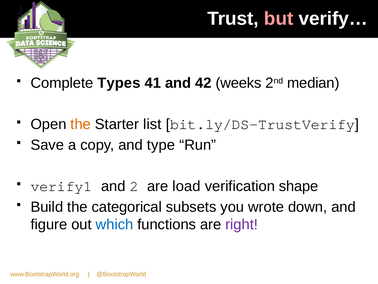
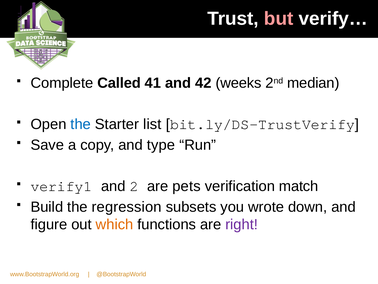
Types: Types -> Called
the at (81, 124) colour: orange -> blue
load: load -> pets
shape: shape -> match
categorical: categorical -> regression
which colour: blue -> orange
